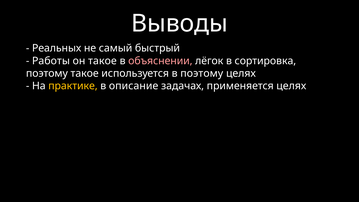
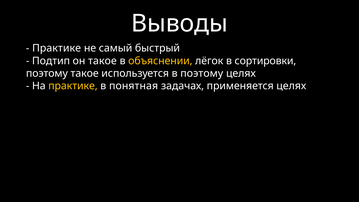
Реальных at (57, 48): Реальных -> Практике
Работы: Работы -> Подтип
объяснении colour: pink -> yellow
сортировка: сортировка -> сортировки
описание: описание -> понятная
